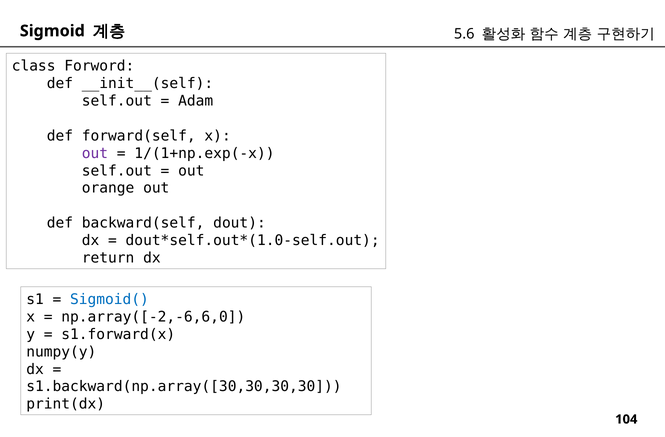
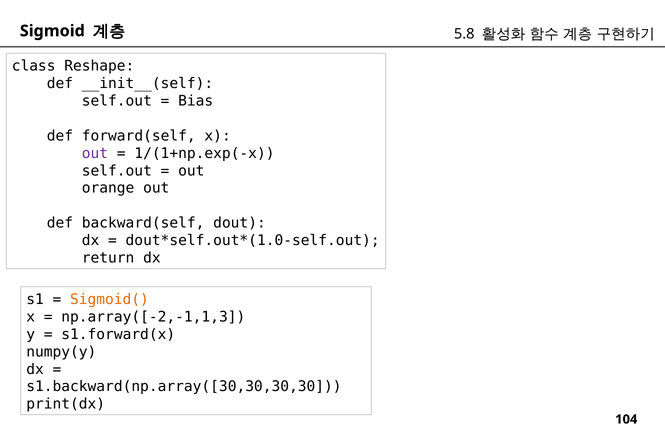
5.6: 5.6 -> 5.8
Forword: Forword -> Reshape
Adam: Adam -> Bias
Sigmoid( colour: blue -> orange
np.array([-2,-6,6,0: np.array([-2,-6,6,0 -> np.array([-2,-1,1,3
